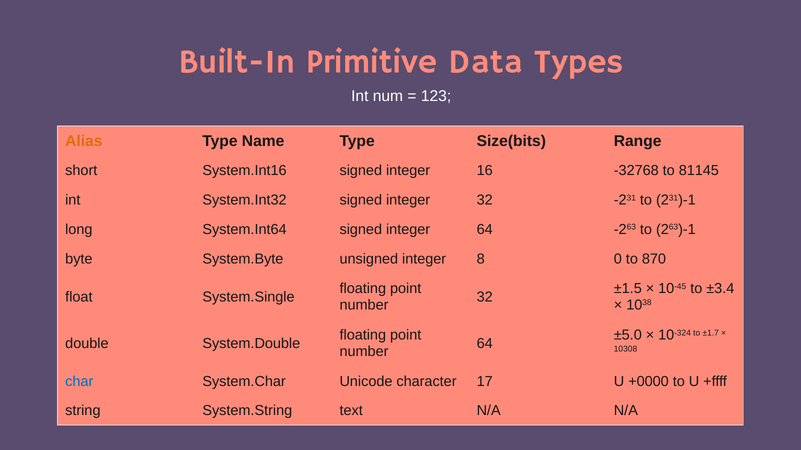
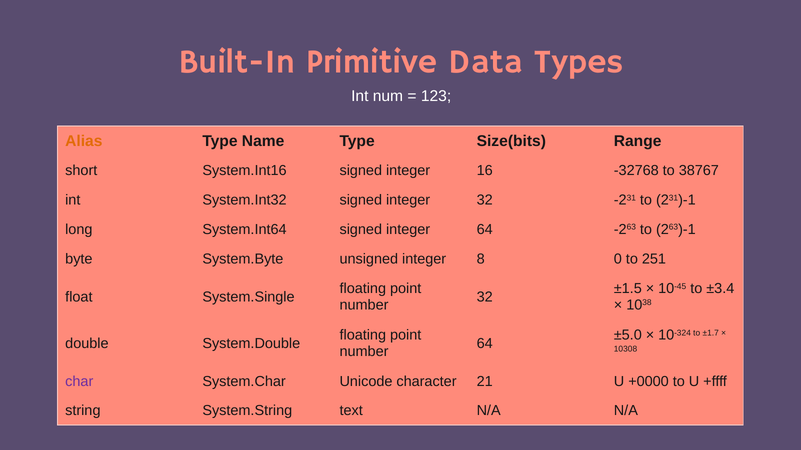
81145: 81145 -> 38767
870: 870 -> 251
char colour: blue -> purple
17: 17 -> 21
